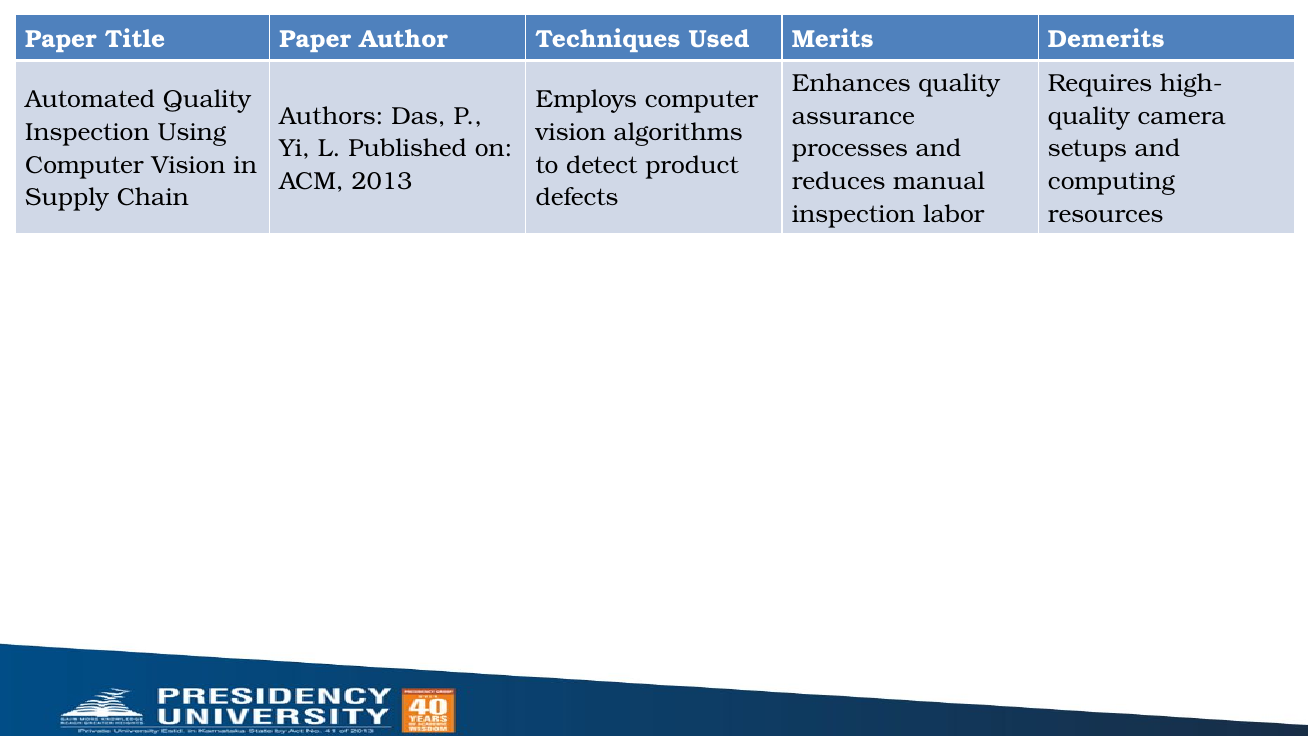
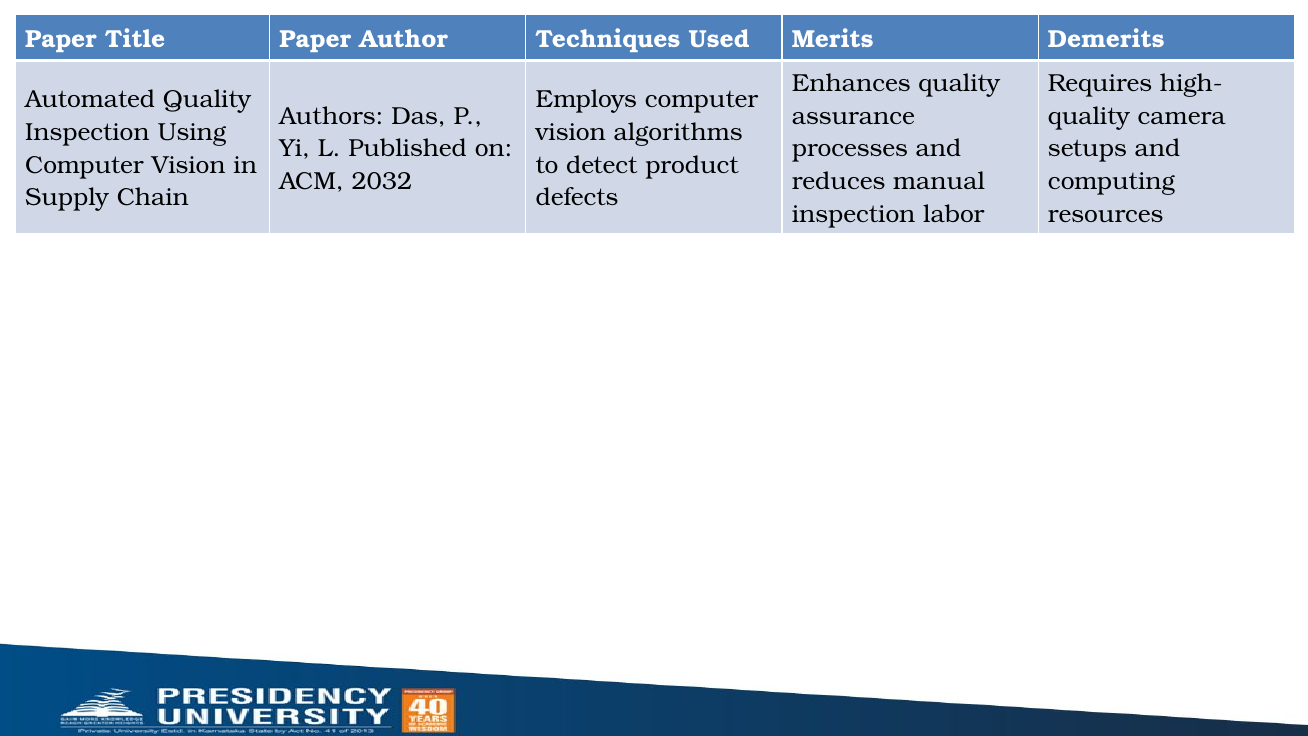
2013: 2013 -> 2032
